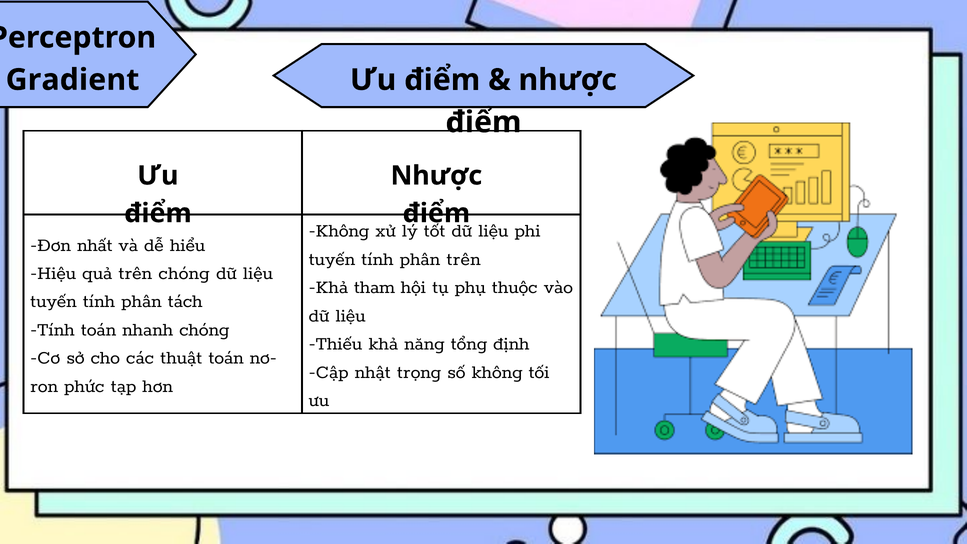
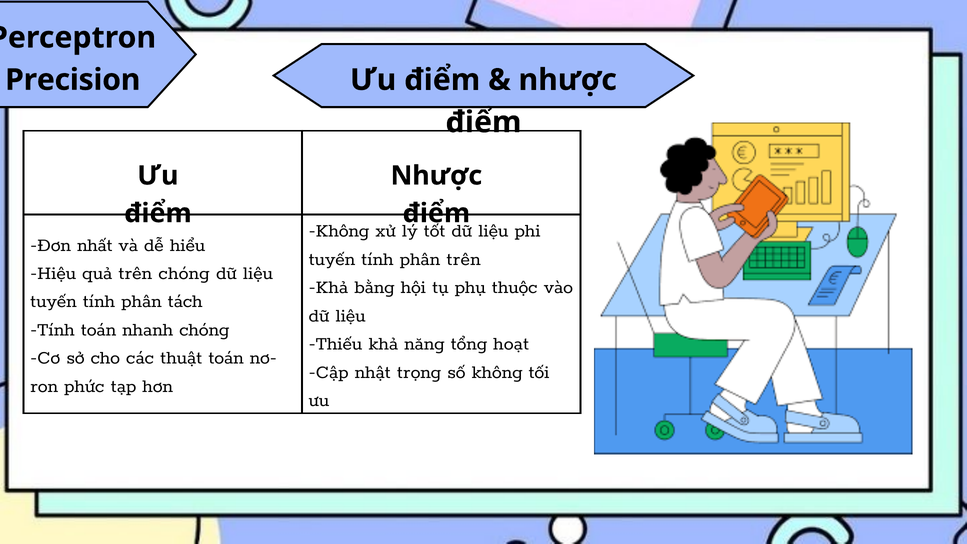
Gradient: Gradient -> Precision
tham: tham -> bằng
định: định -> hoạt
